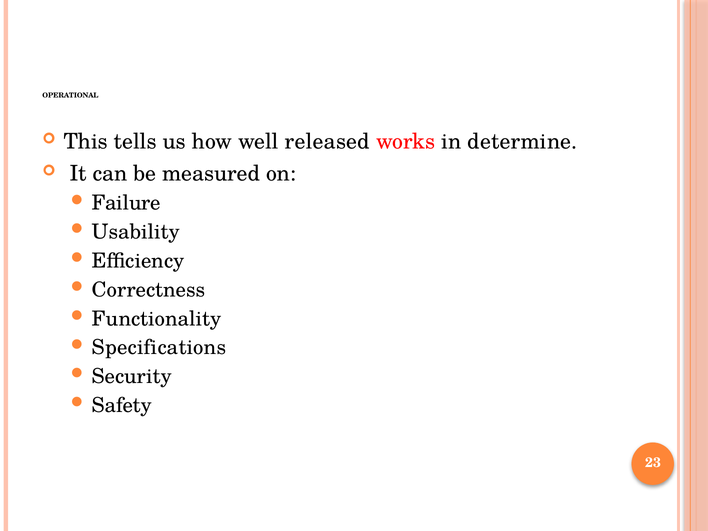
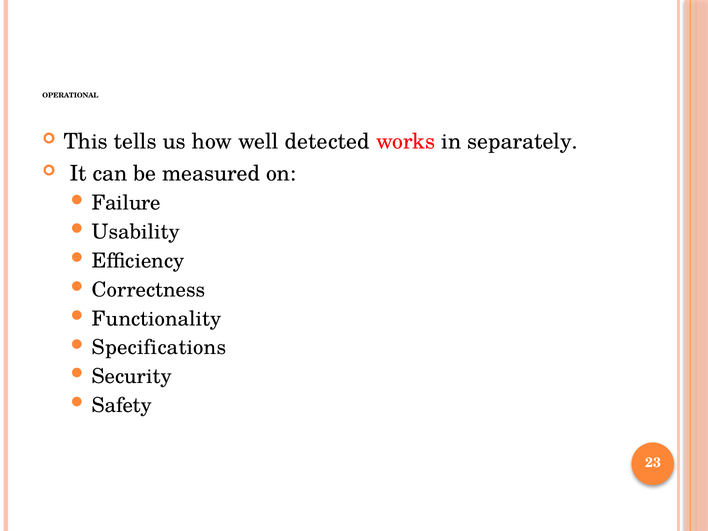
released: released -> detected
determine: determine -> separately
